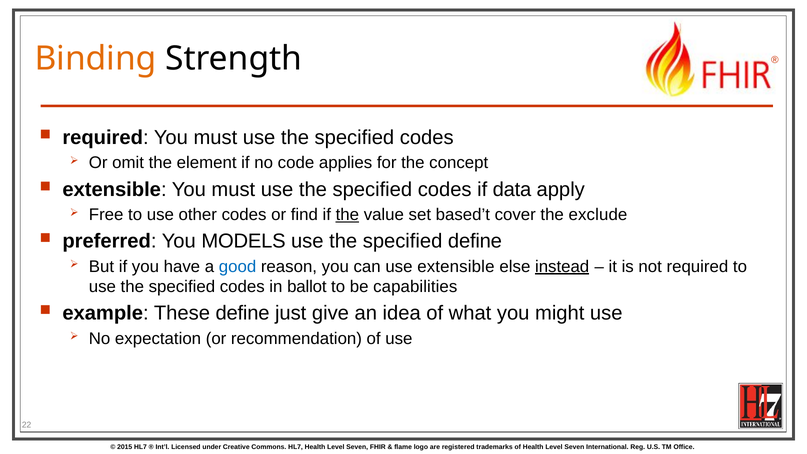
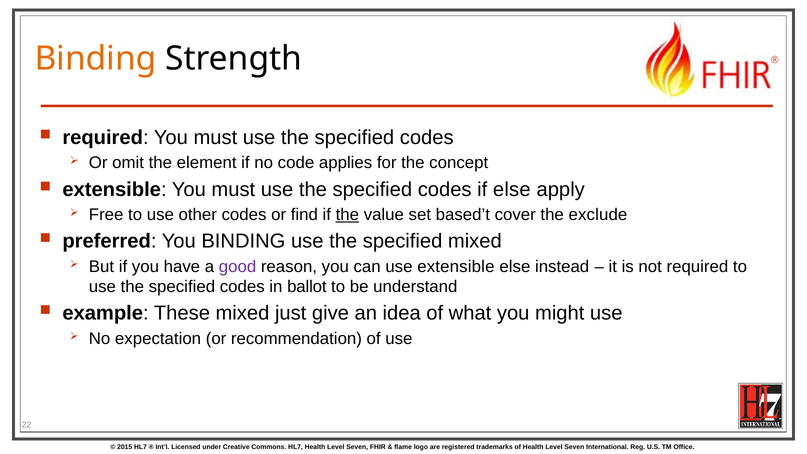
if data: data -> else
You MODELS: MODELS -> BINDING
specified define: define -> mixed
good colour: blue -> purple
instead underline: present -> none
capabilities: capabilities -> understand
These define: define -> mixed
